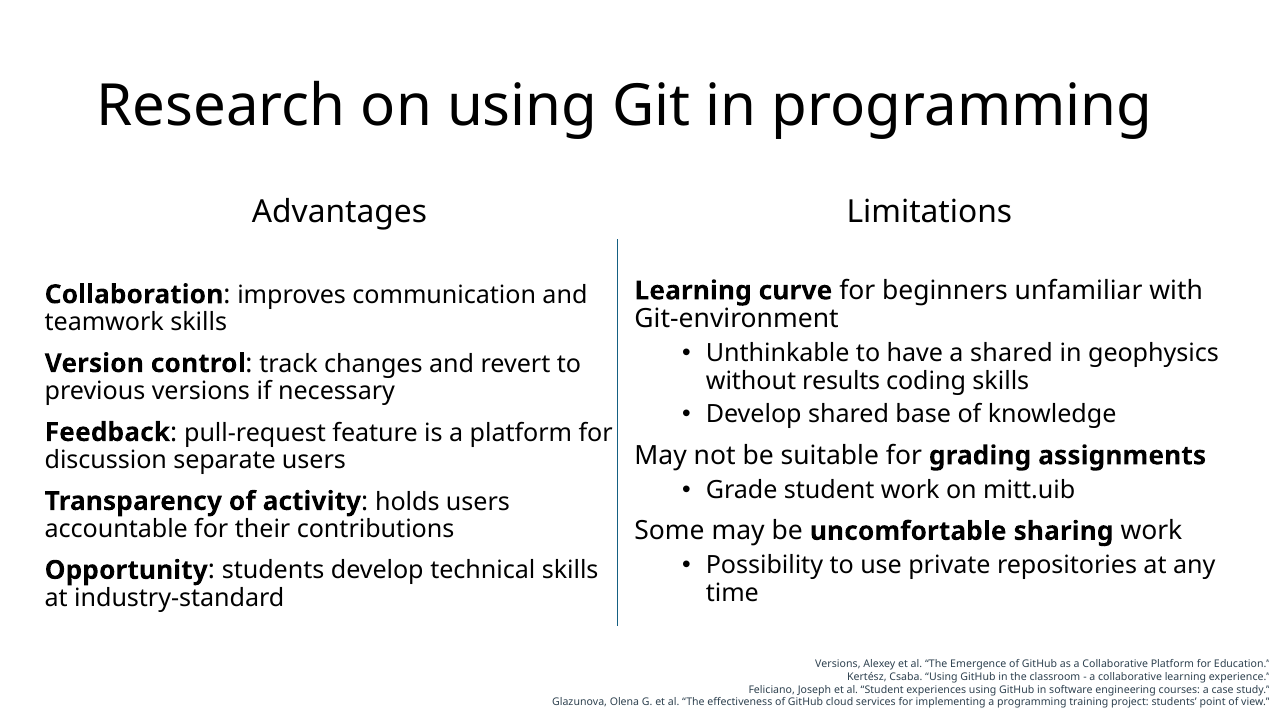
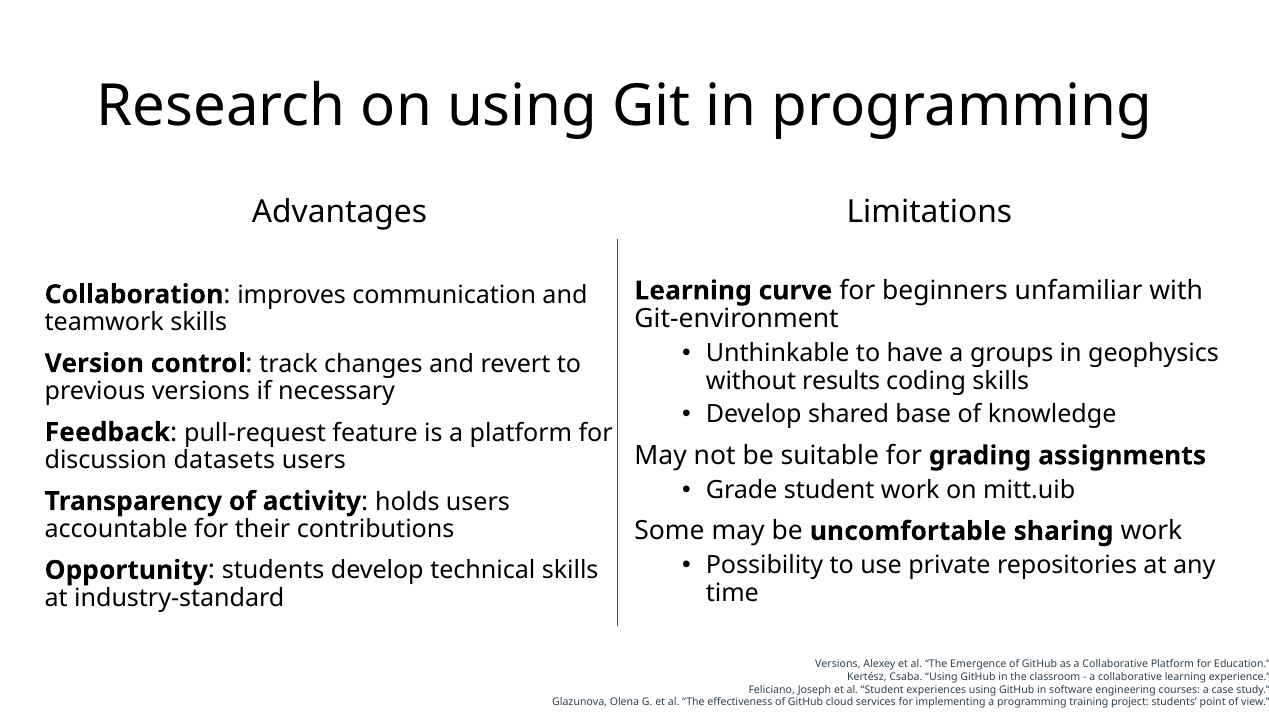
a shared: shared -> groups
separate: separate -> datasets
